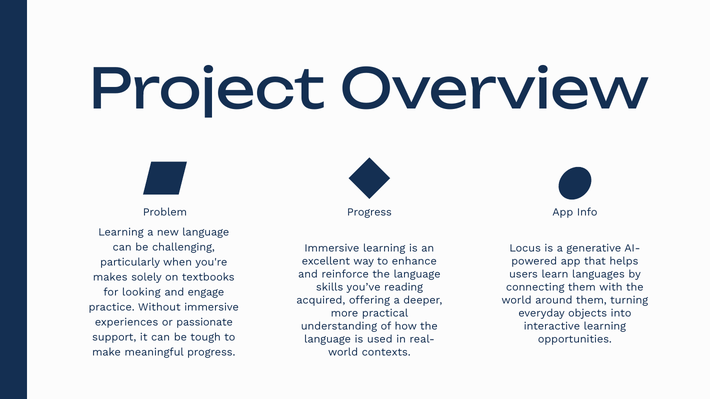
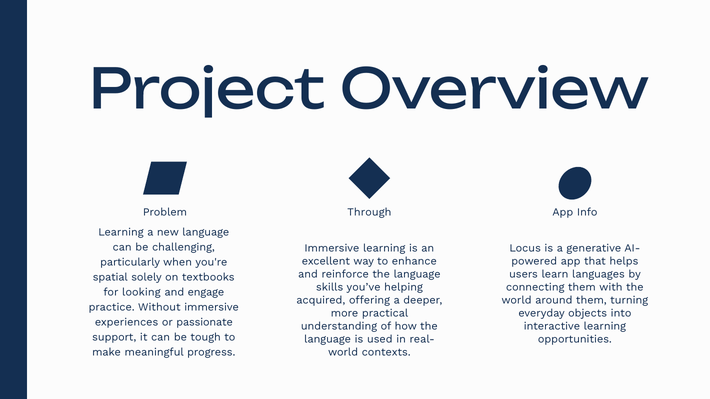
Progress at (369, 212): Progress -> Through
makes: makes -> spatial
reading: reading -> helping
